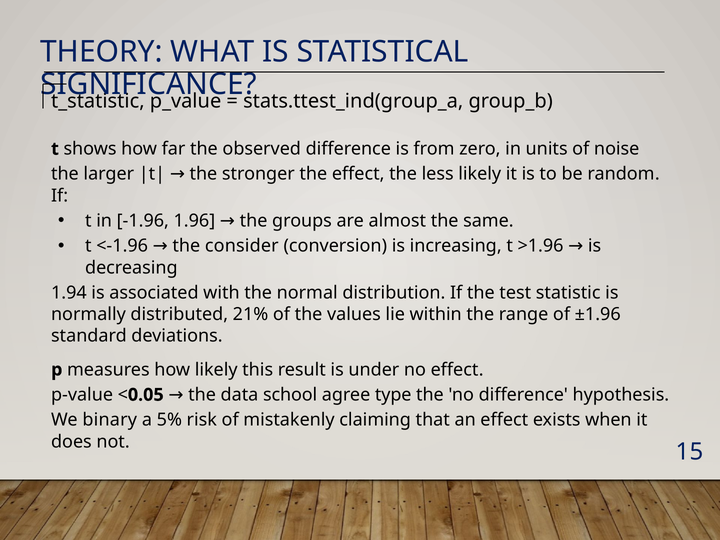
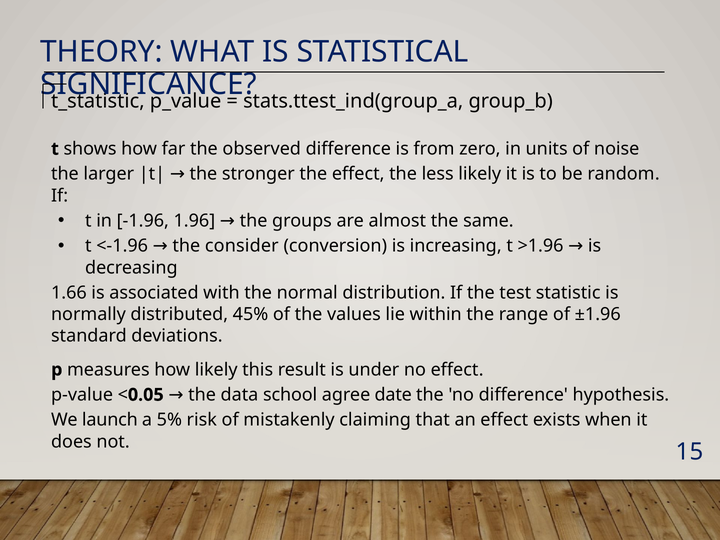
1.94: 1.94 -> 1.66
21%: 21% -> 45%
type: type -> date
binary: binary -> launch
